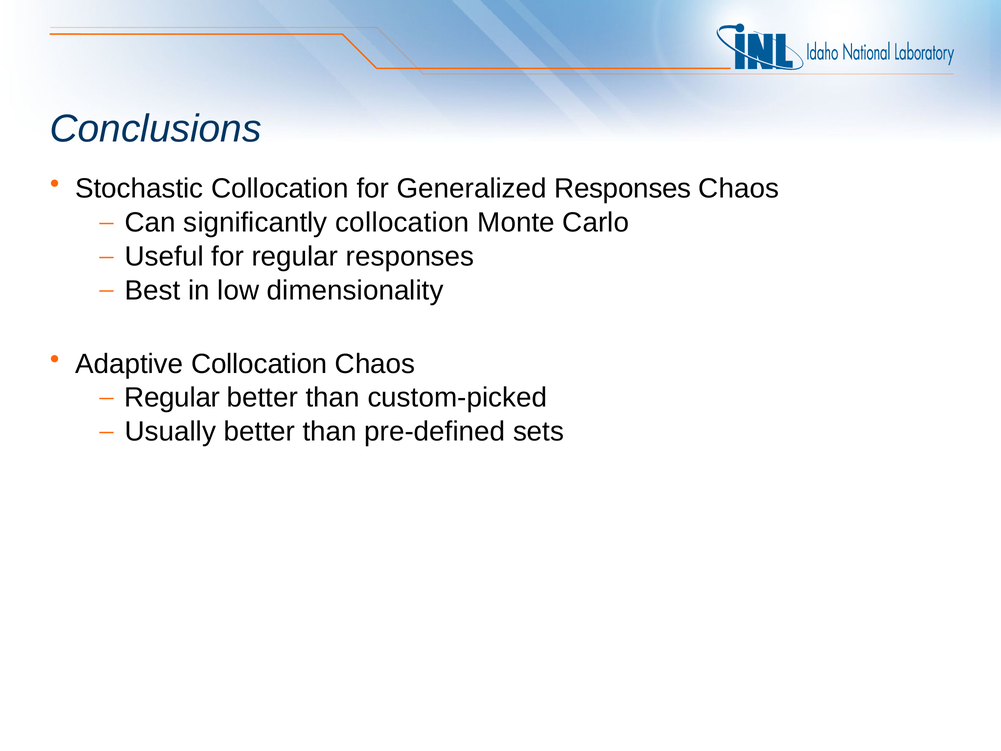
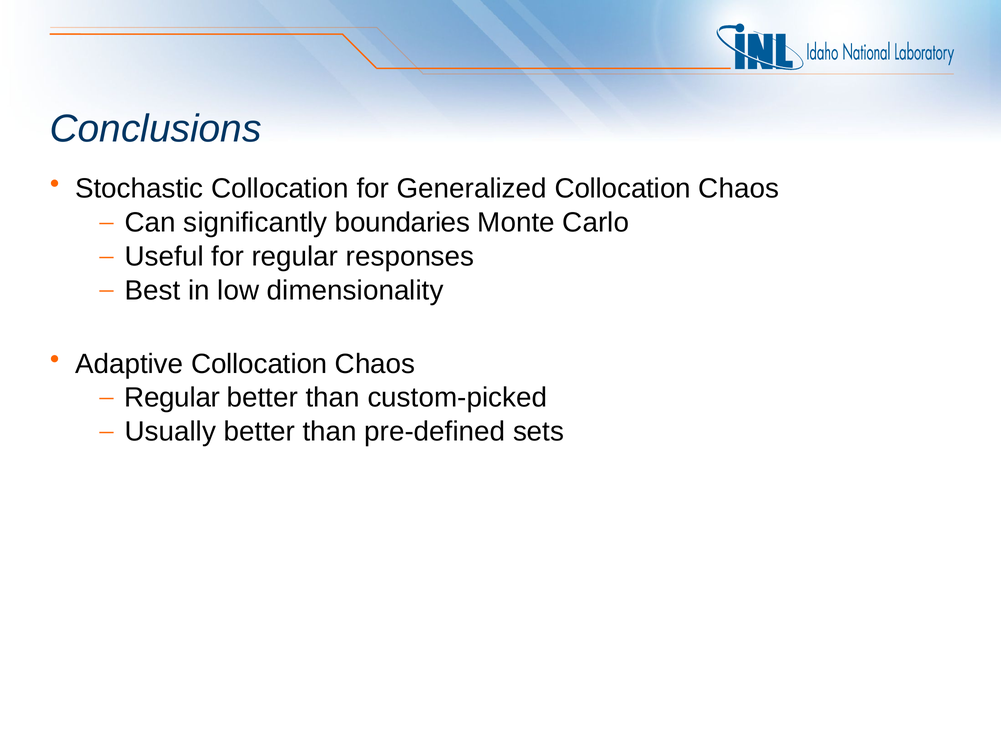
Generalized Responses: Responses -> Collocation
significantly collocation: collocation -> boundaries
